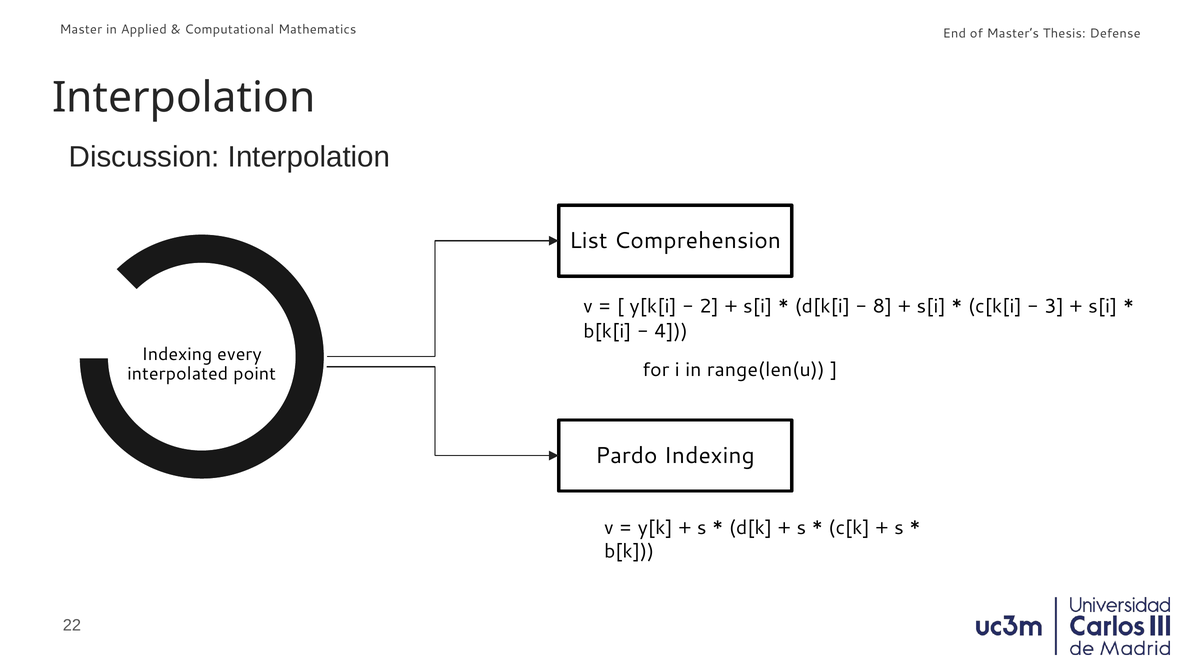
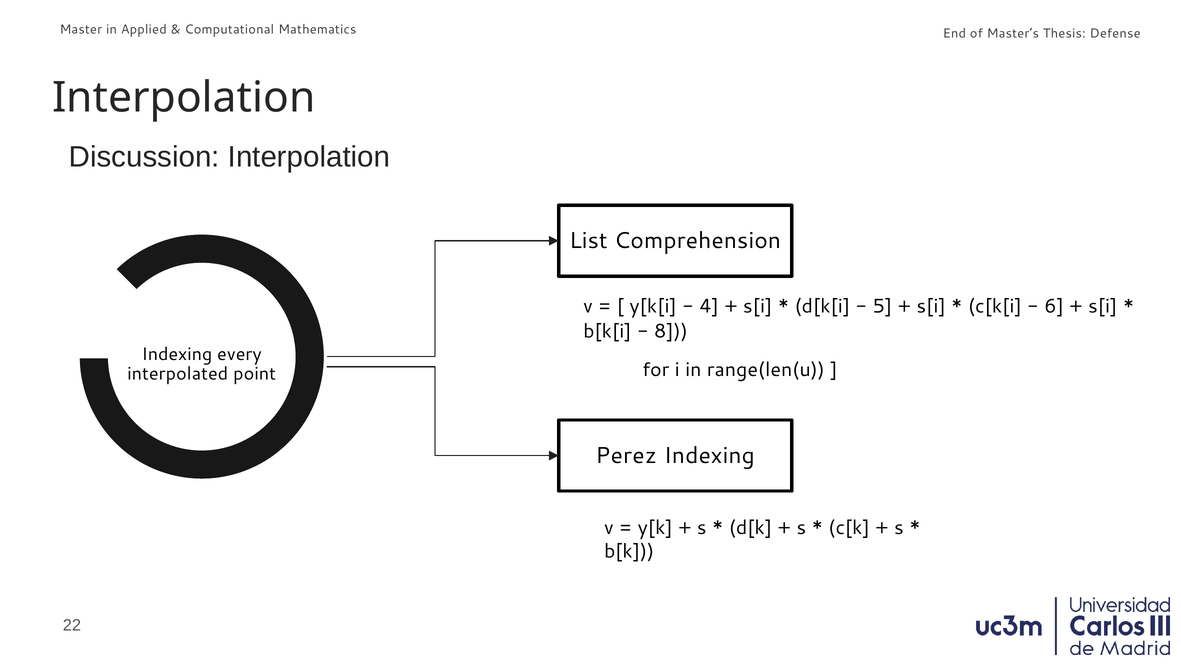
2: 2 -> 4
8: 8 -> 5
3: 3 -> 6
4: 4 -> 8
Pardo: Pardo -> Perez
